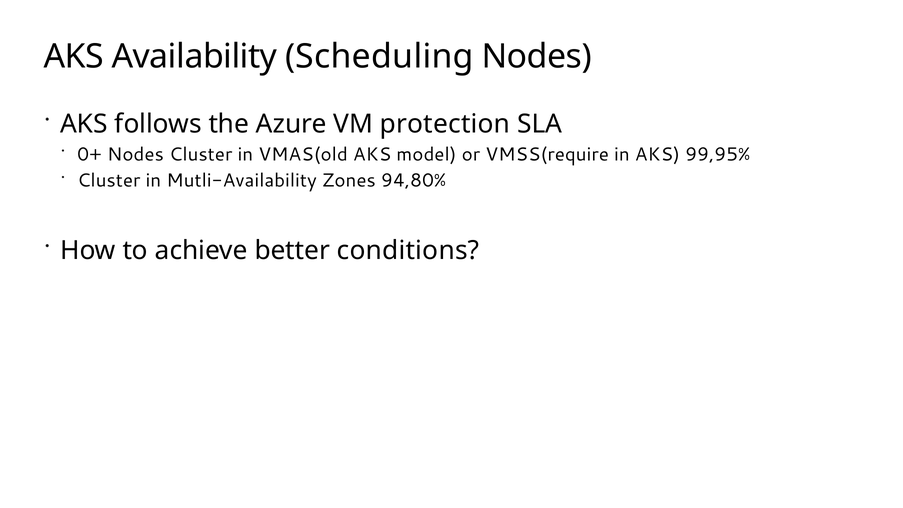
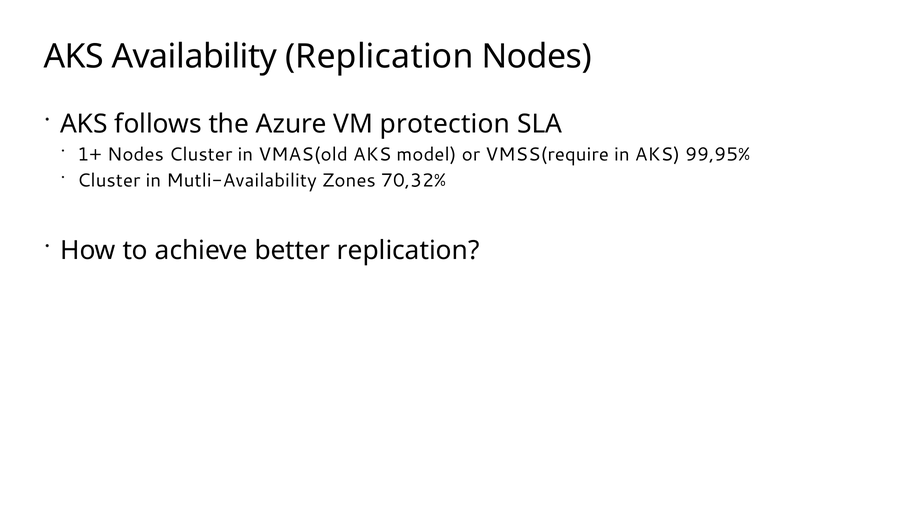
Availability Scheduling: Scheduling -> Replication
0+: 0+ -> 1+
94,80%: 94,80% -> 70,32%
better conditions: conditions -> replication
